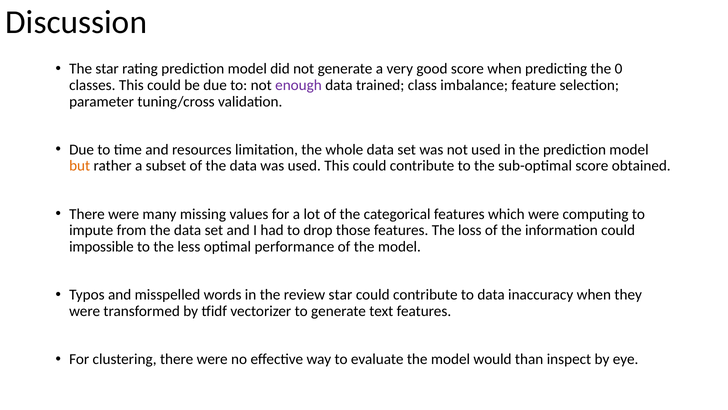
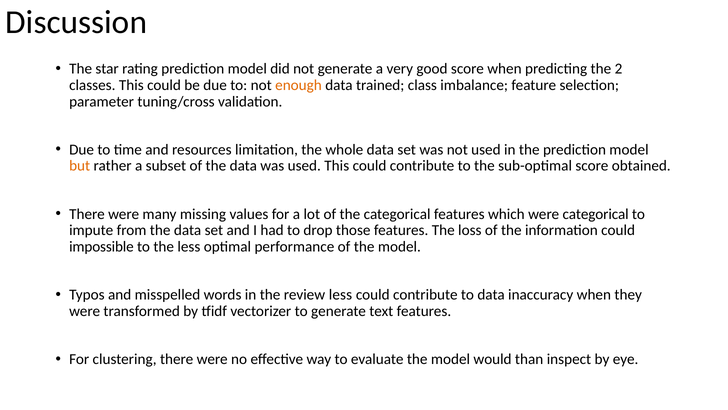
0: 0 -> 2
enough colour: purple -> orange
were computing: computing -> categorical
review star: star -> less
